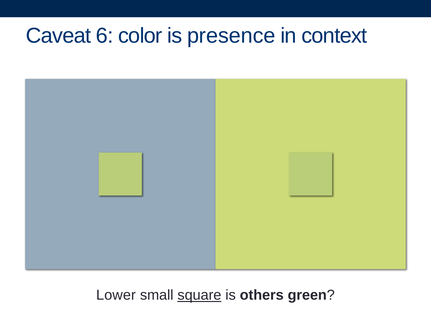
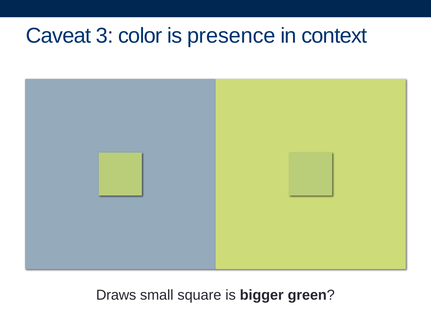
6: 6 -> 3
Lower: Lower -> Draws
square underline: present -> none
others: others -> bigger
